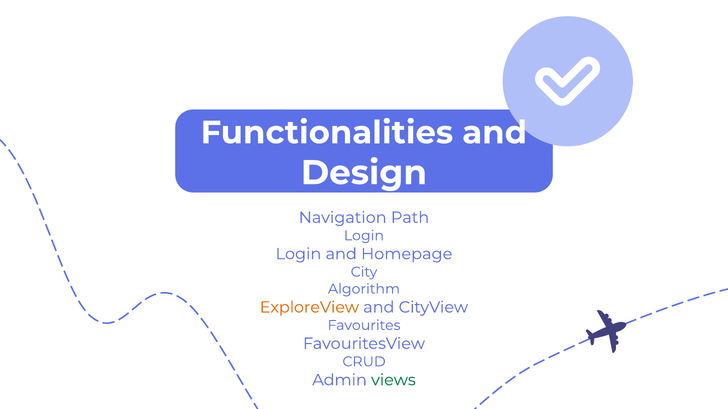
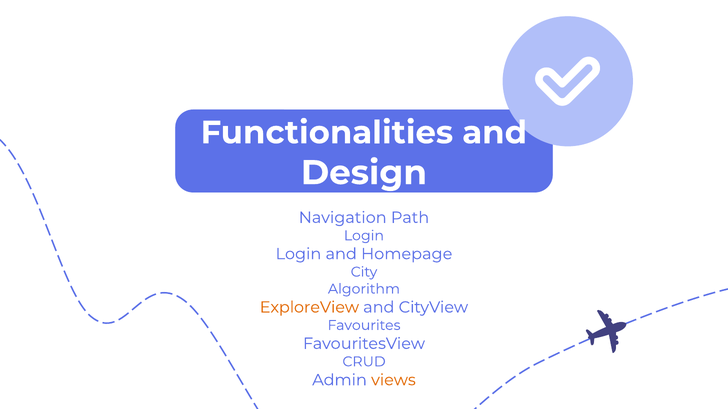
views colour: green -> orange
